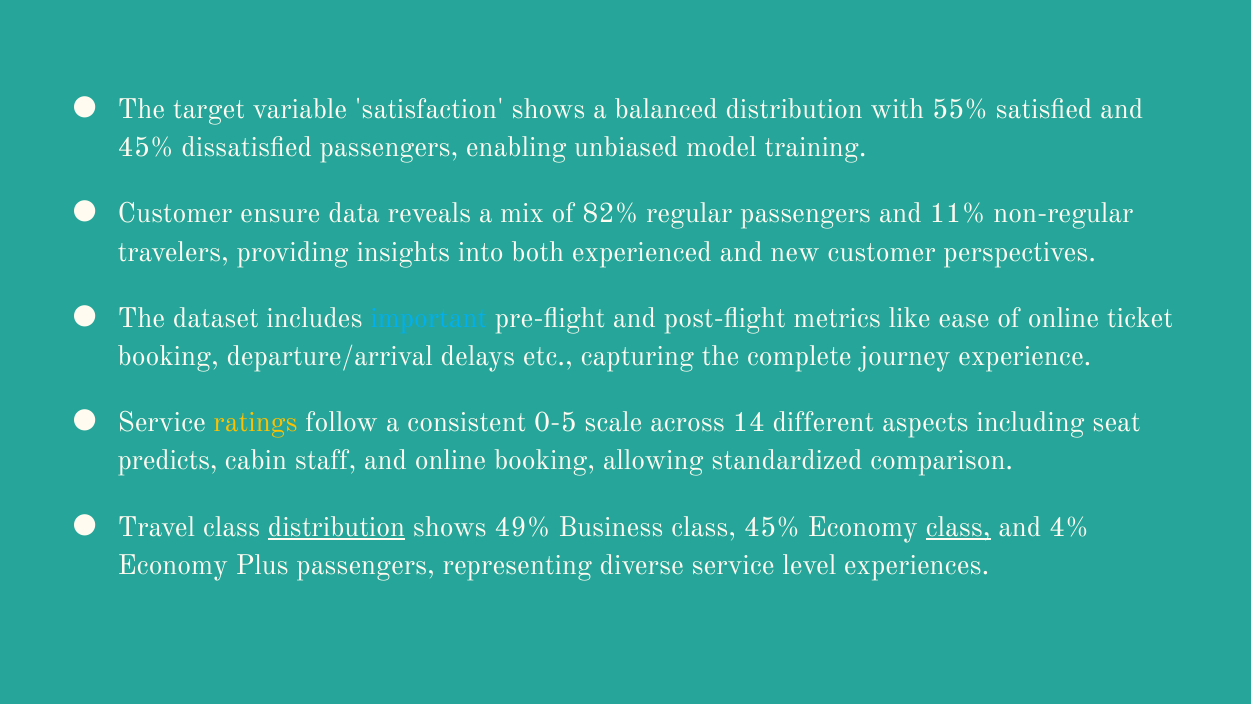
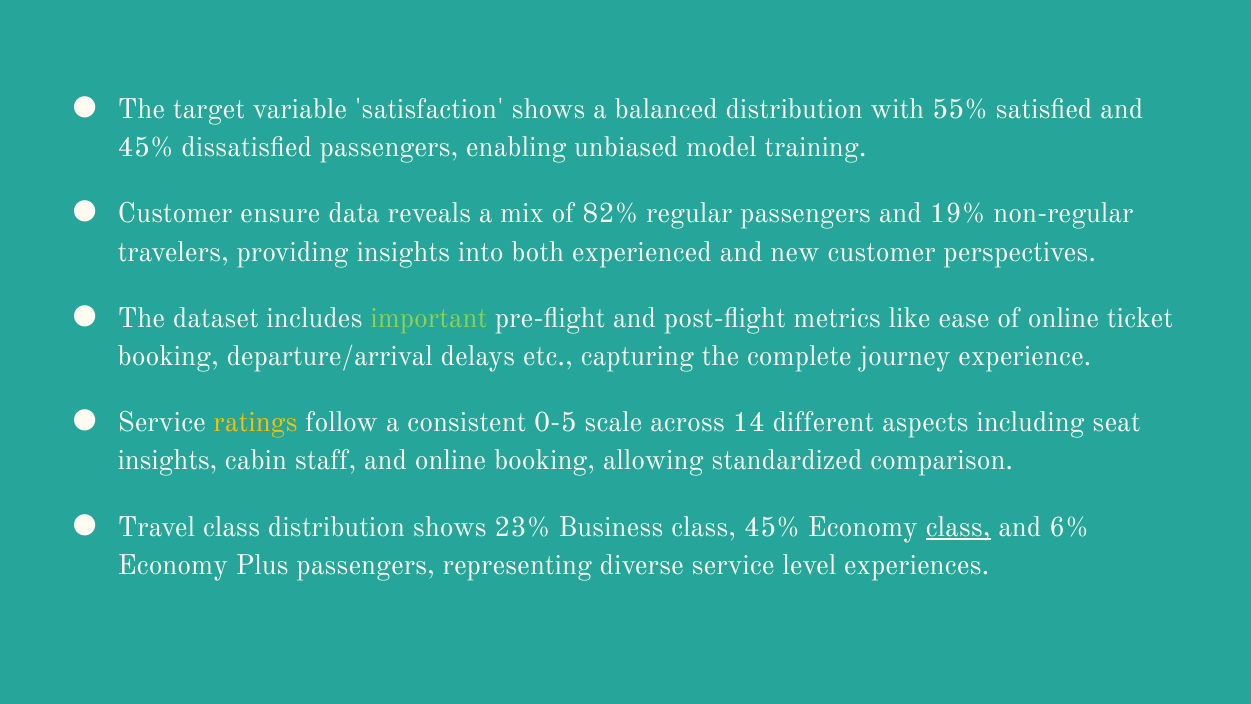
11%: 11% -> 19%
important colour: light blue -> light green
predicts at (168, 461): predicts -> insights
distribution at (337, 527) underline: present -> none
49%: 49% -> 23%
4%: 4% -> 6%
